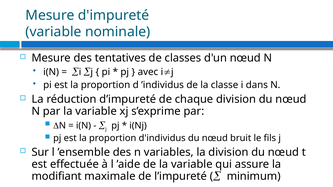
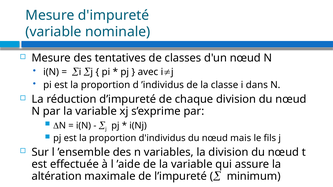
bruit: bruit -> mais
modifiant: modifiant -> altération
